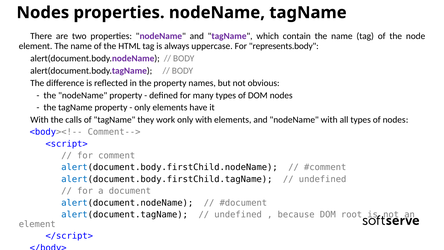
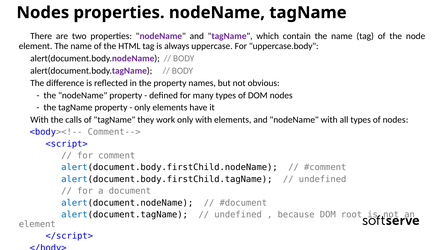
represents.body: represents.body -> uppercase.body
